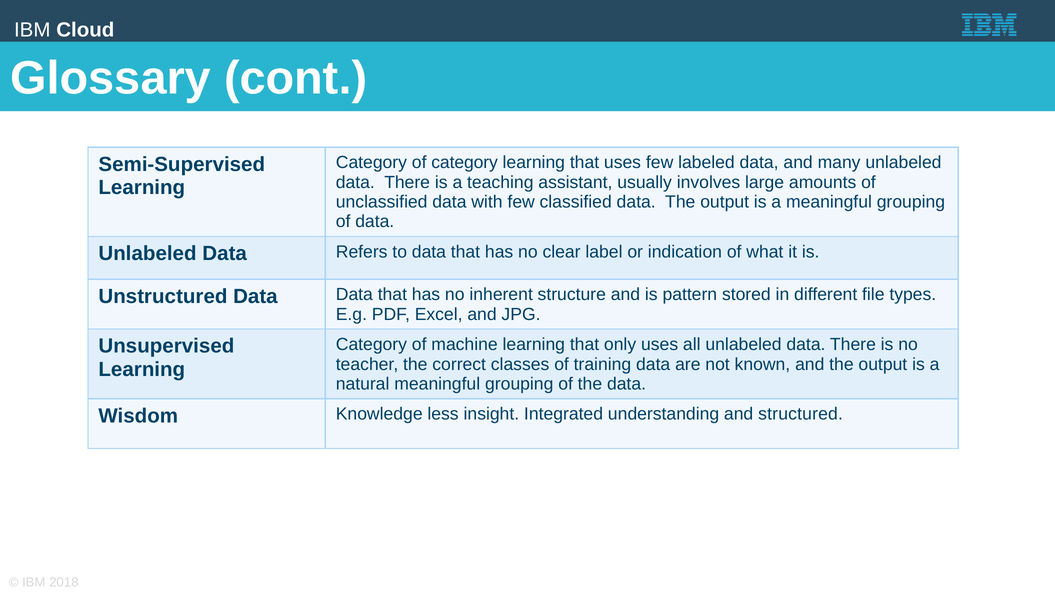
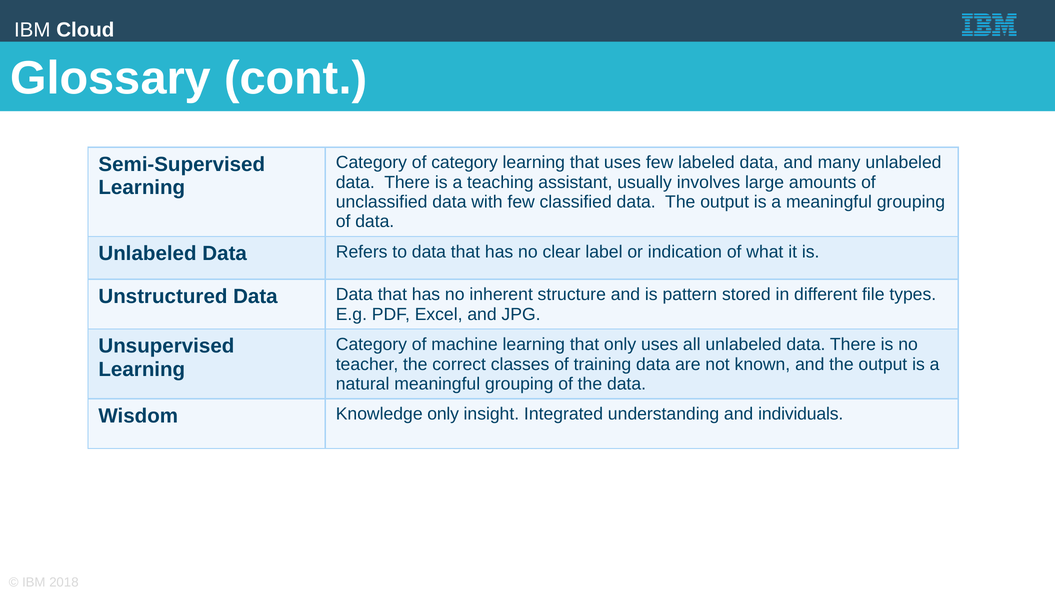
Knowledge less: less -> only
structured: structured -> individuals
